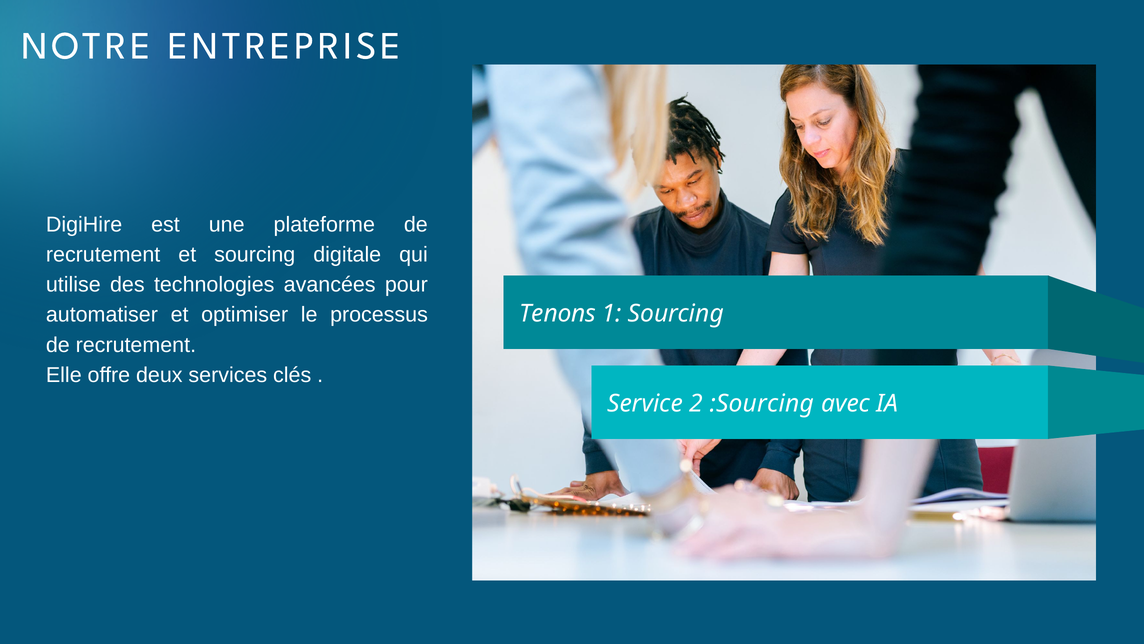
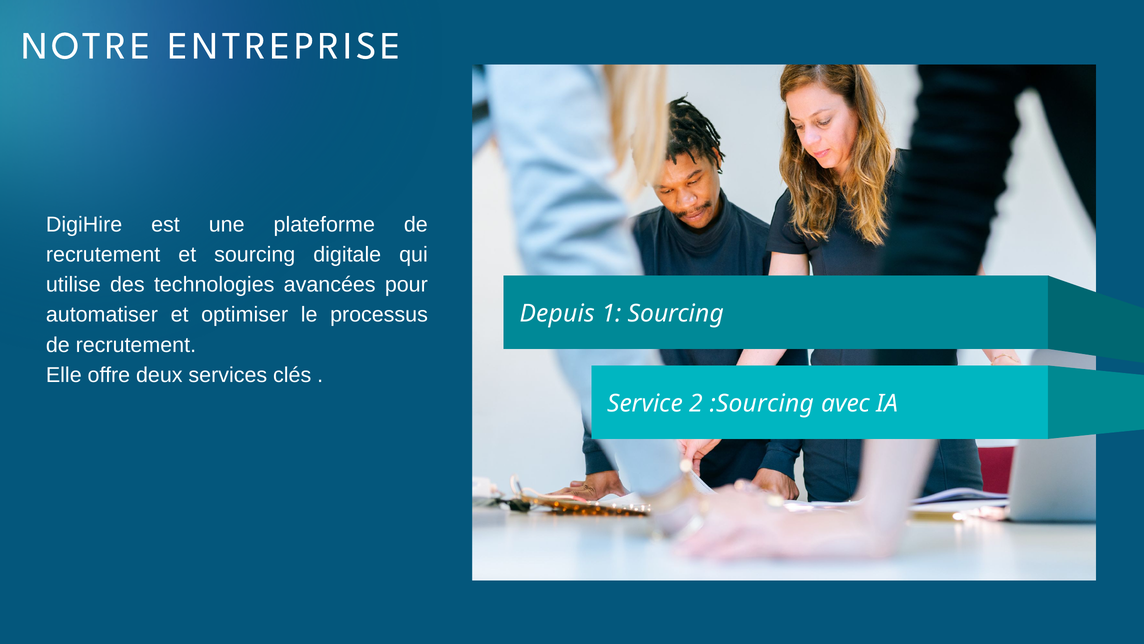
Tenons: Tenons -> Depuis
